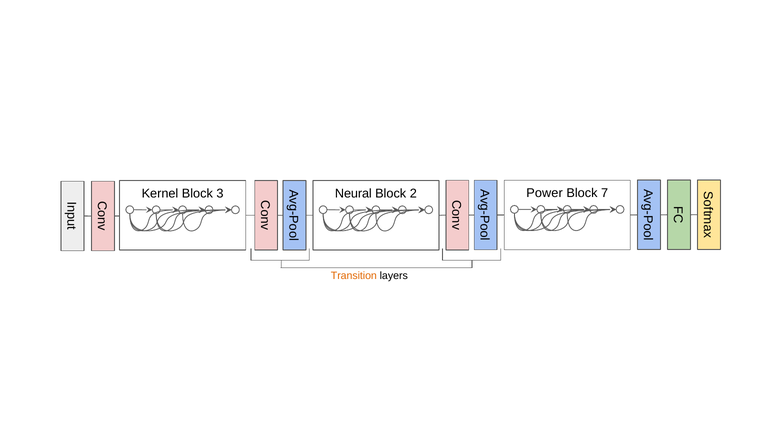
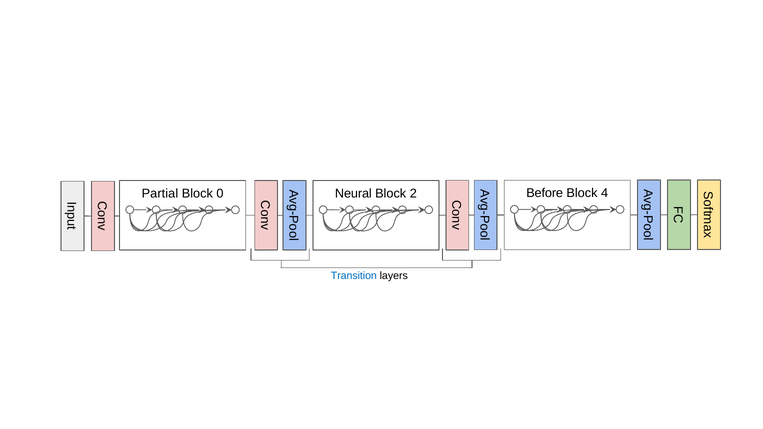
Kernel: Kernel -> Partial
3: 3 -> 0
Power: Power -> Before
7: 7 -> 4
Transition colour: orange -> blue
